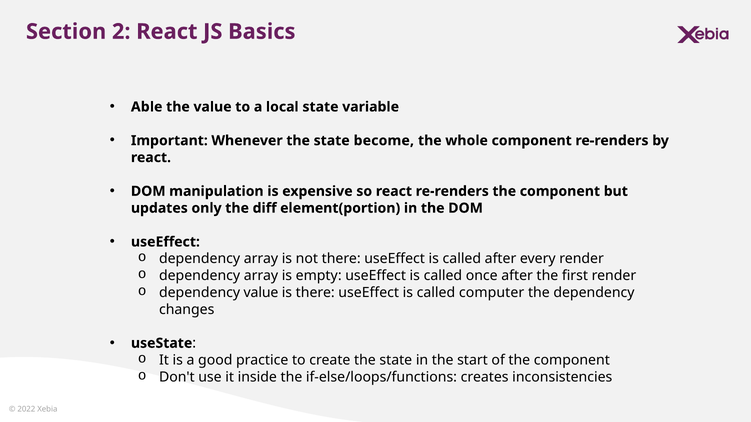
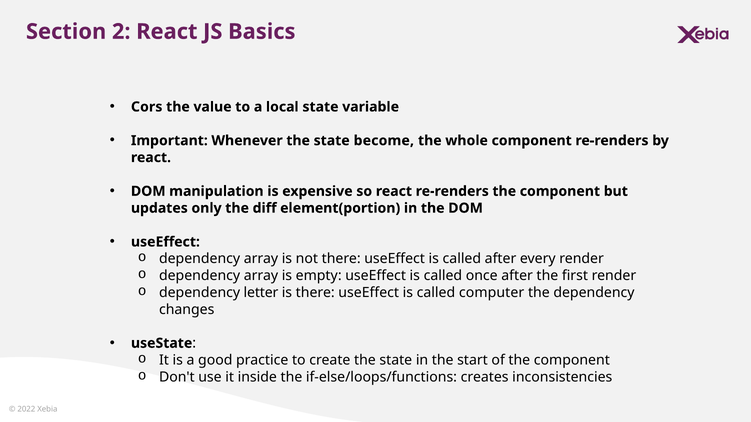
Able: Able -> Cors
dependency value: value -> letter
